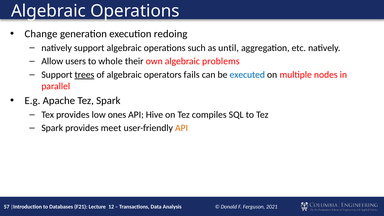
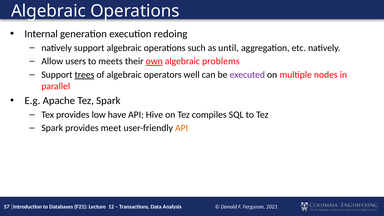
Change: Change -> Internal
whole: whole -> meets
own underline: none -> present
fails: fails -> well
executed colour: blue -> purple
ones: ones -> have
